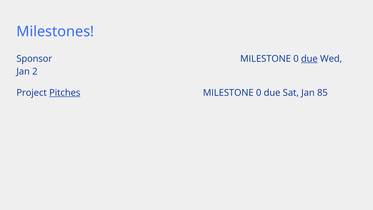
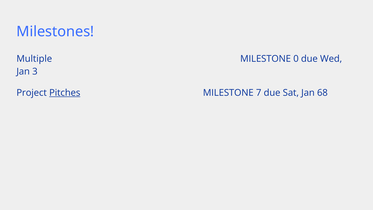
Sponsor: Sponsor -> Multiple
due at (309, 59) underline: present -> none
2: 2 -> 3
0 at (259, 93): 0 -> 7
85: 85 -> 68
